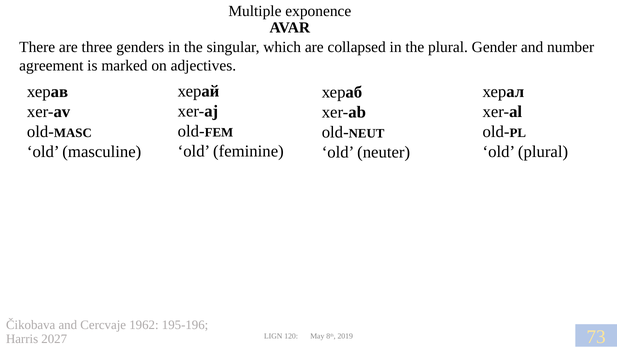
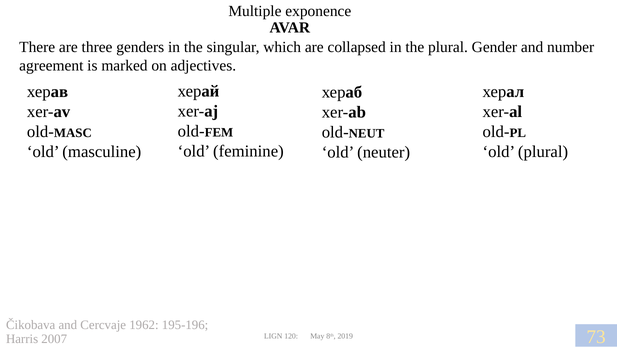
2027: 2027 -> 2007
